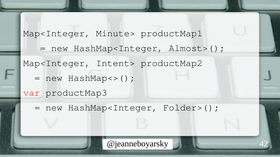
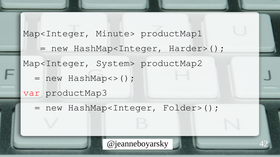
Almost>(: Almost>( -> Harder>(
Intent>: Intent> -> System>
